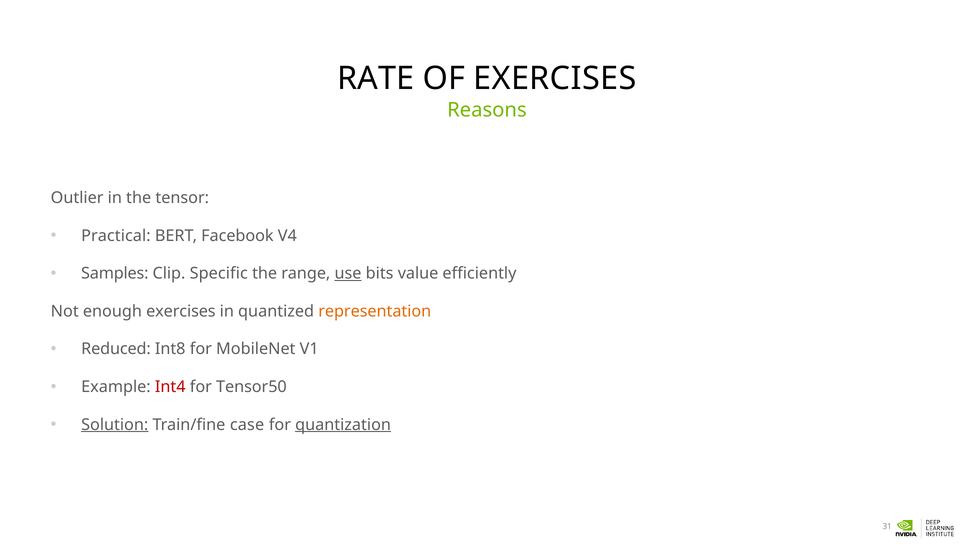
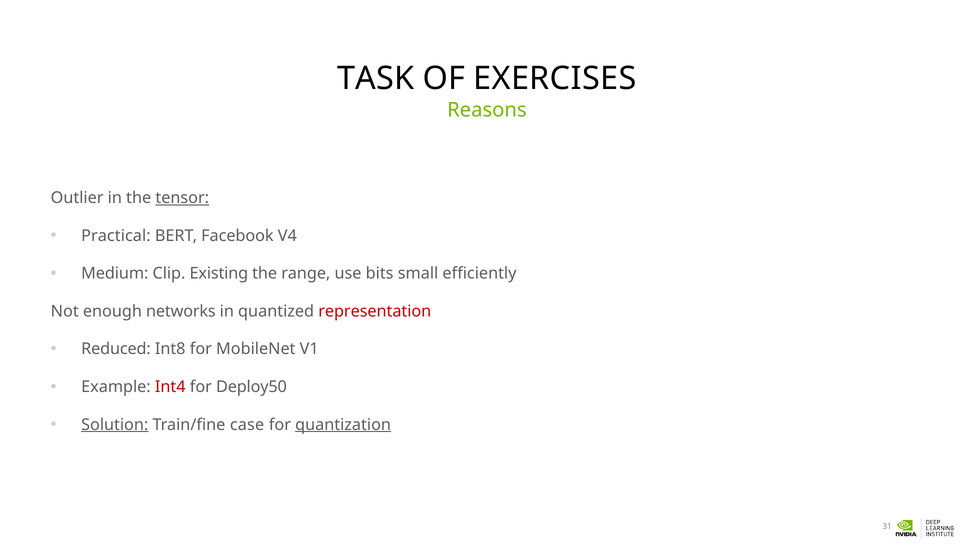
RATE: RATE -> TASK
tensor underline: none -> present
Samples: Samples -> Medium
Specific: Specific -> Existing
use underline: present -> none
value: value -> small
enough exercises: exercises -> networks
representation colour: orange -> red
Tensor50: Tensor50 -> Deploy50
